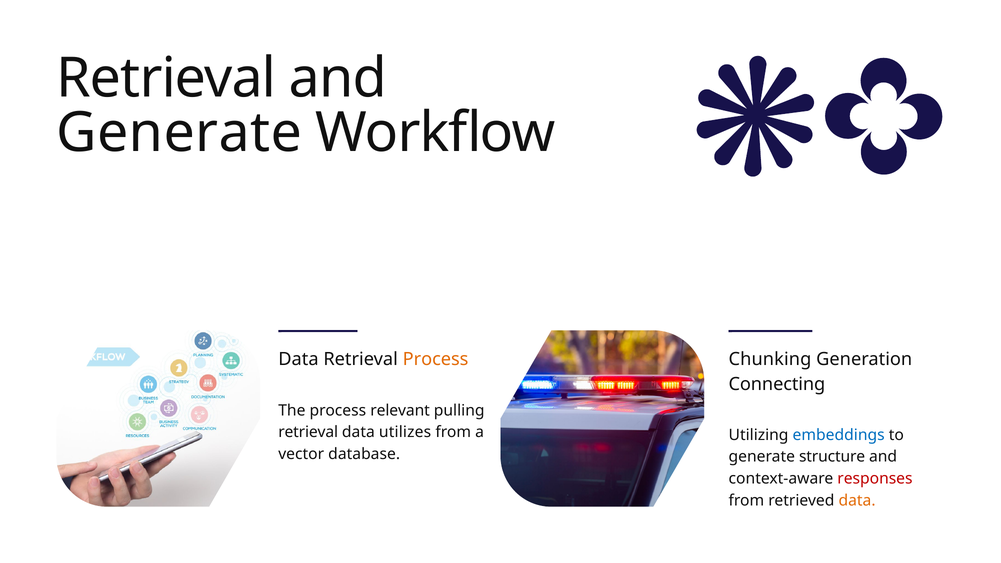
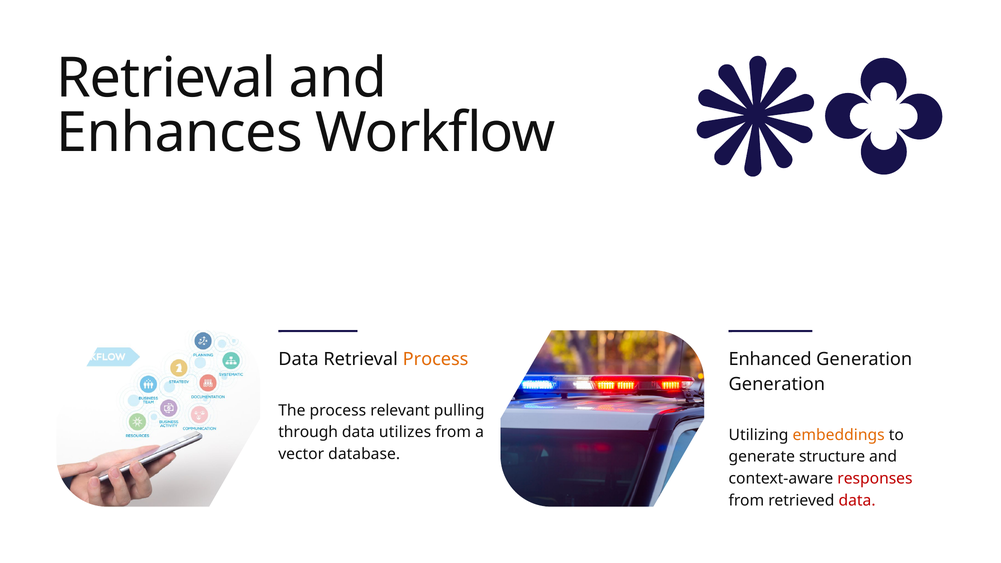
Generate at (179, 133): Generate -> Enhances
Chunking: Chunking -> Enhanced
Connecting at (777, 384): Connecting -> Generation
retrieval at (308, 432): retrieval -> through
embeddings colour: blue -> orange
data at (857, 501) colour: orange -> red
